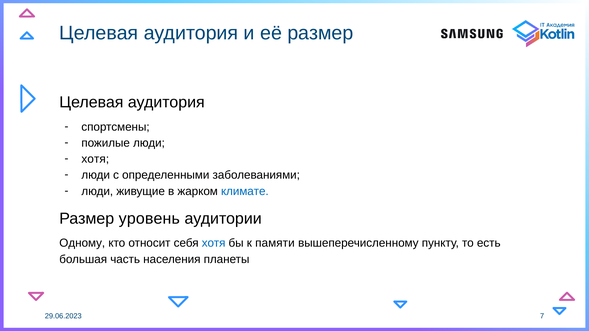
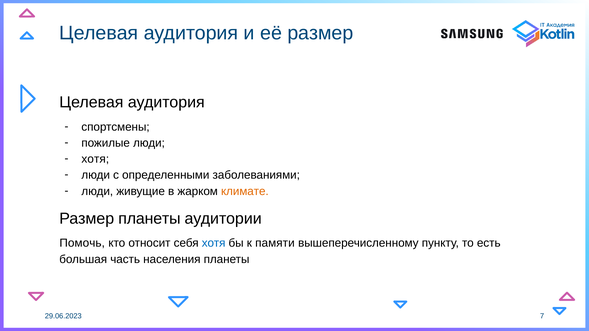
климате colour: blue -> orange
Размер уровень: уровень -> планеты
Одному: Одному -> Помочь
